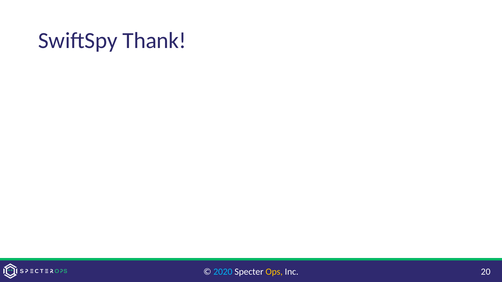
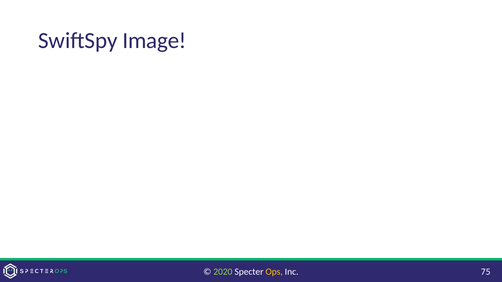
Thank: Thank -> Image
2020 colour: light blue -> light green
20: 20 -> 75
